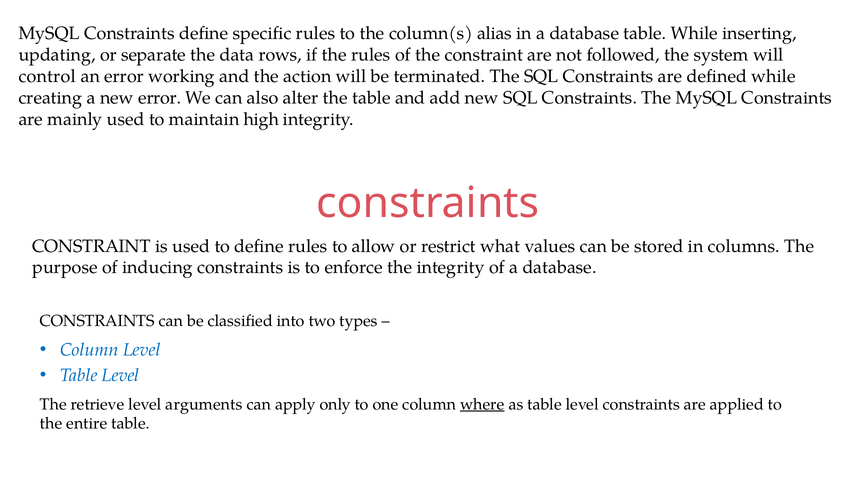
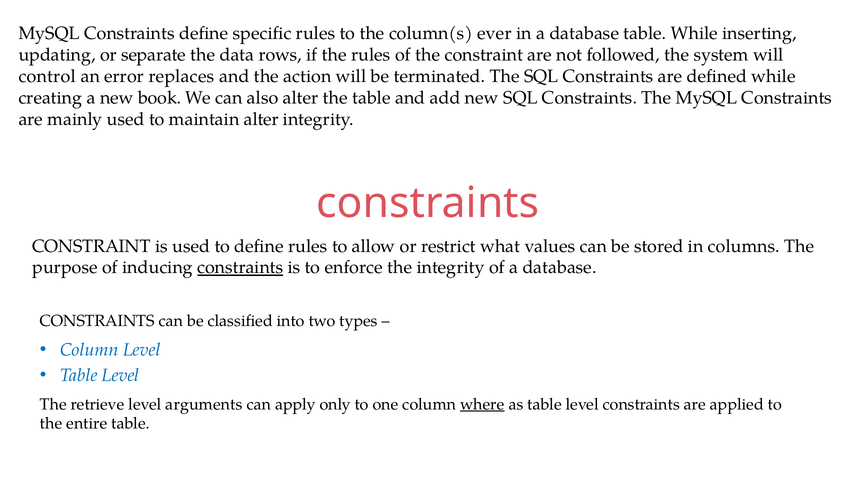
alias: alias -> ever
working: working -> replaces
new error: error -> book
maintain high: high -> alter
constraints at (240, 267) underline: none -> present
